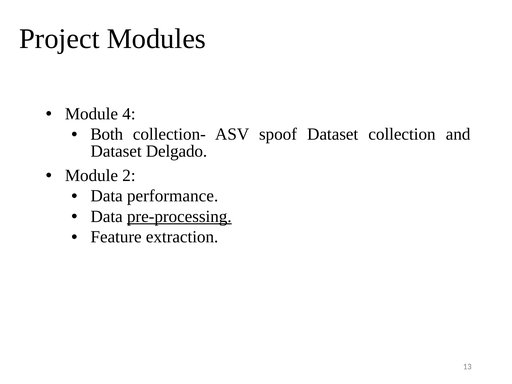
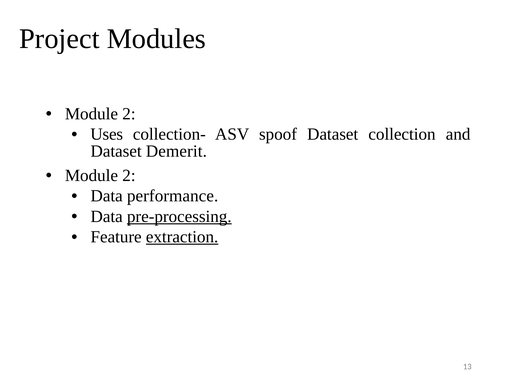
4 at (129, 114): 4 -> 2
Both: Both -> Uses
Delgado: Delgado -> Demerit
extraction underline: none -> present
